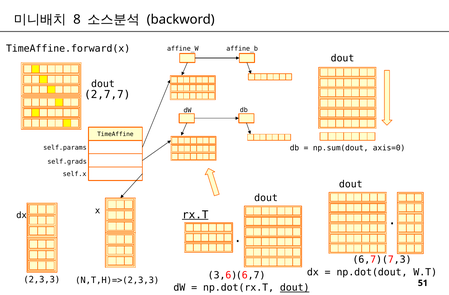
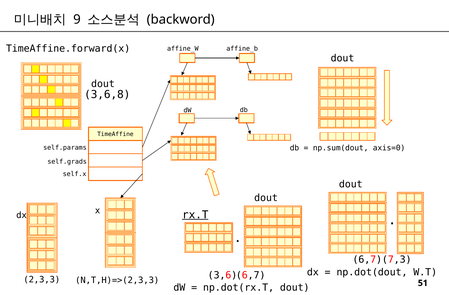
8: 8 -> 9
2,7,7: 2,7,7 -> 3,6,8
dout at (295, 288) underline: present -> none
